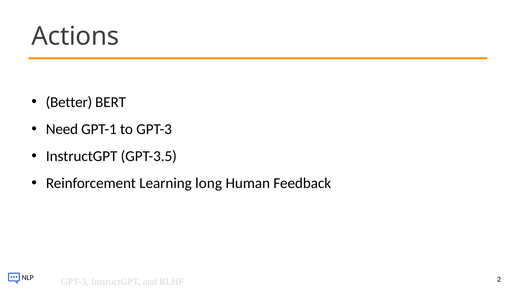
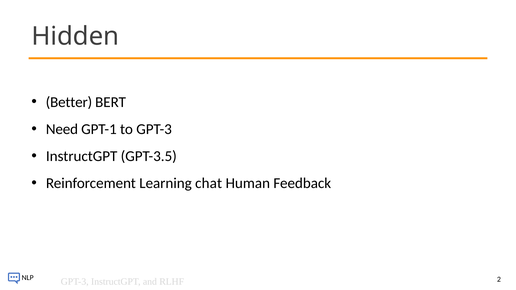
Actions: Actions -> Hidden
long: long -> chat
